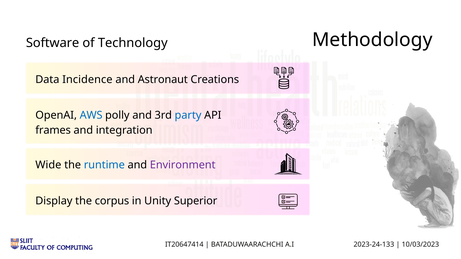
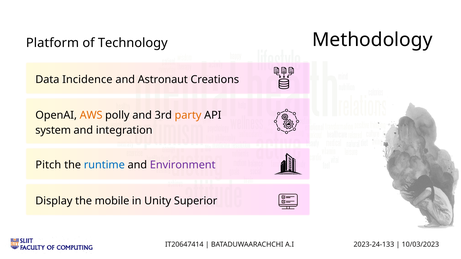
Software: Software -> Platform
AWS colour: blue -> orange
party colour: blue -> orange
frames: frames -> system
Wide: Wide -> Pitch
corpus: corpus -> mobile
